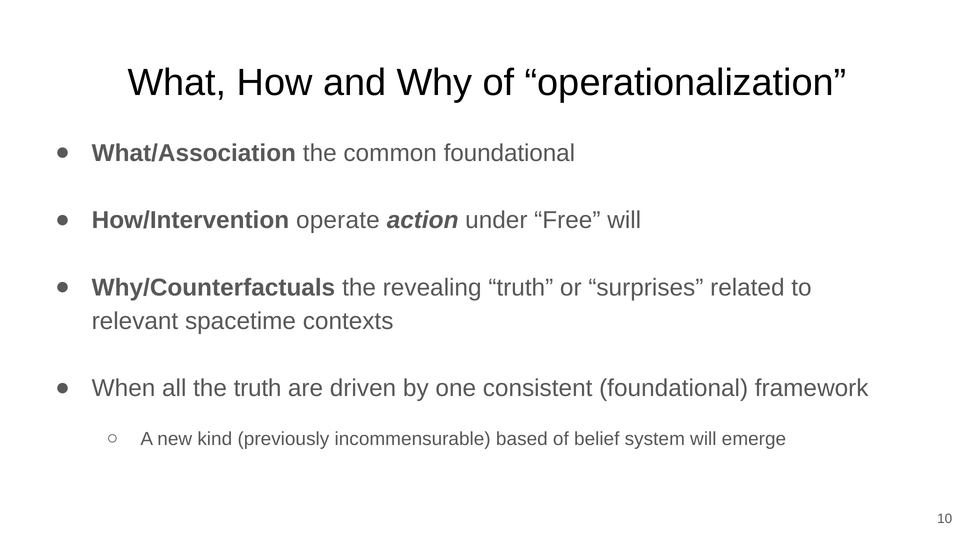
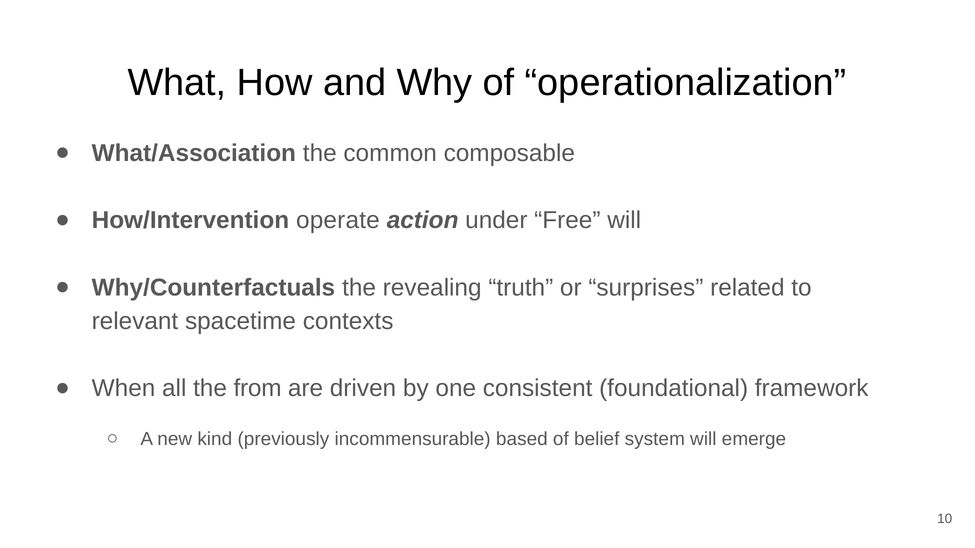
common foundational: foundational -> composable
the truth: truth -> from
